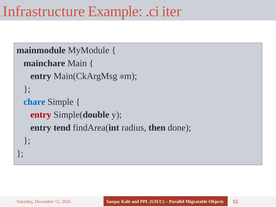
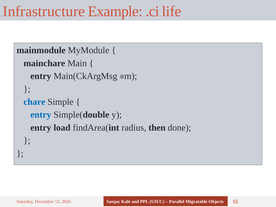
iter: iter -> life
entry at (41, 115) colour: red -> blue
tend: tend -> load
